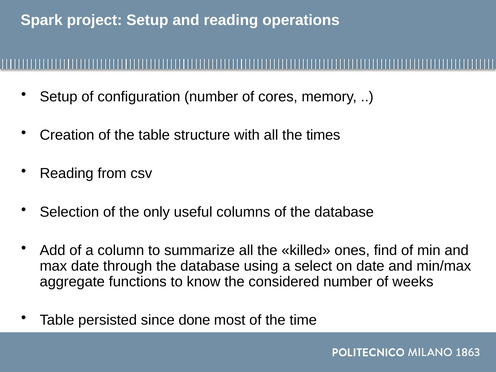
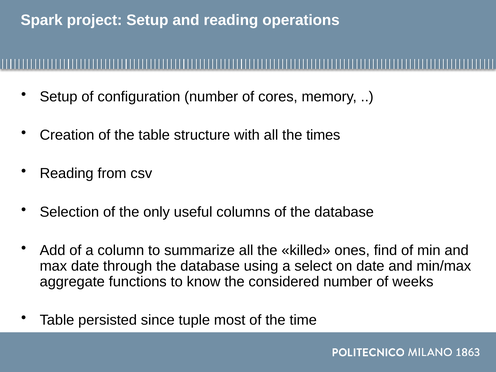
done: done -> tuple
